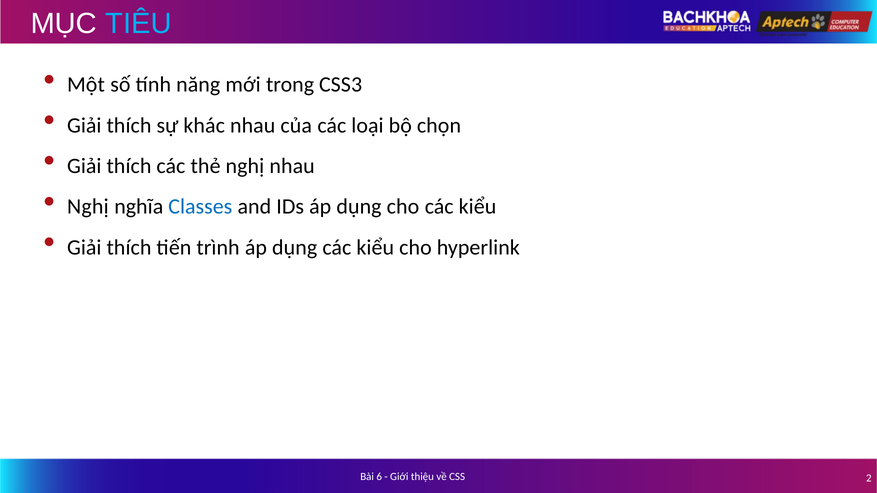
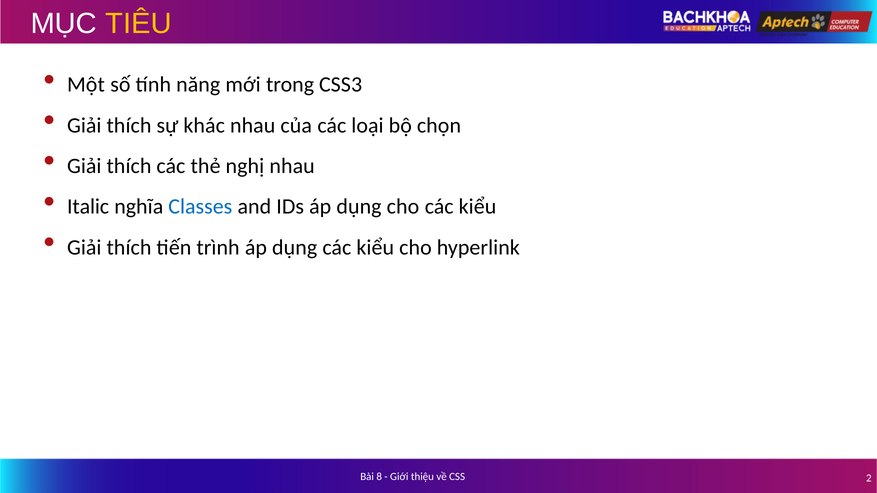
TIÊU colour: light blue -> yellow
Nghị at (88, 207): Nghị -> Italic
6: 6 -> 8
